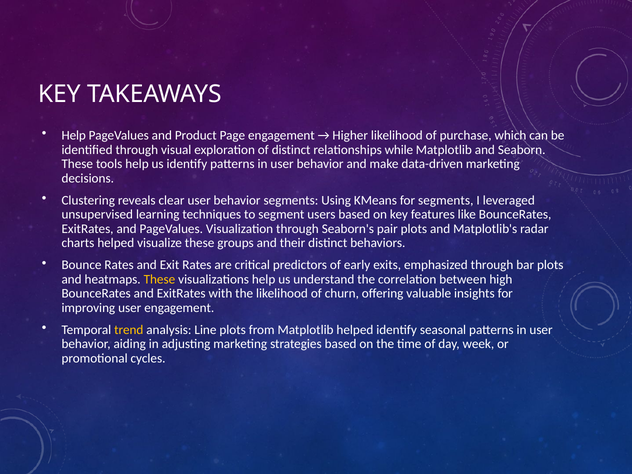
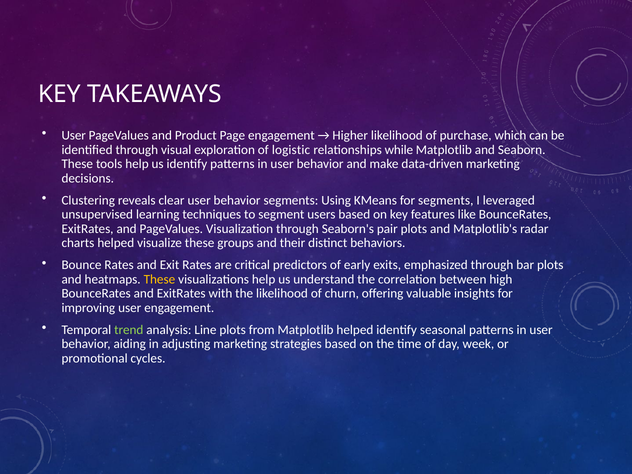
Help at (74, 135): Help -> User
of distinct: distinct -> logistic
trend colour: yellow -> light green
